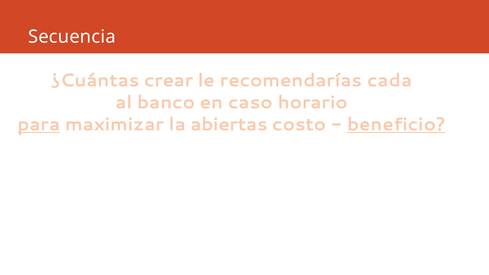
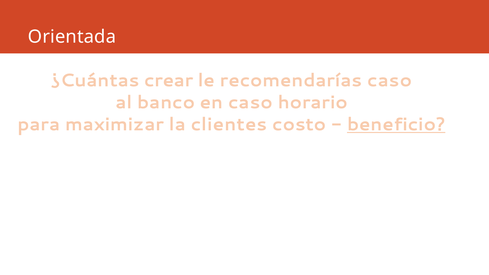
Secuencia: Secuencia -> Orientada
recomendarías cada: cada -> caso
para underline: present -> none
abiertas: abiertas -> clientes
